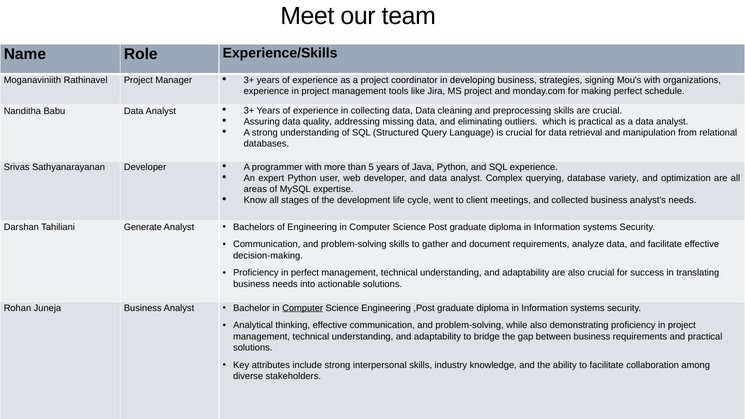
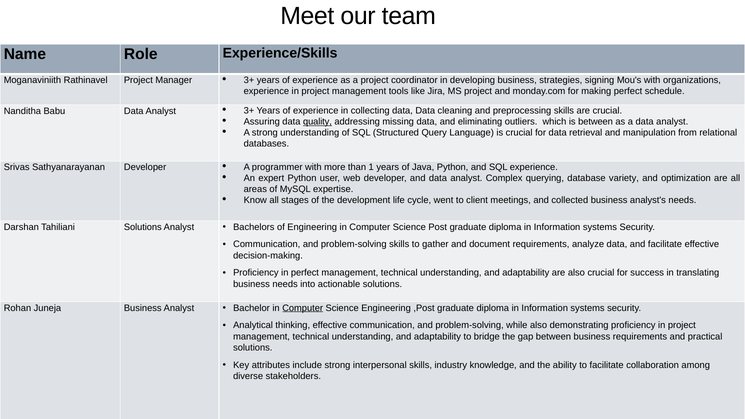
quality underline: none -> present
is practical: practical -> between
5: 5 -> 1
Tahiliani Generate: Generate -> Solutions
